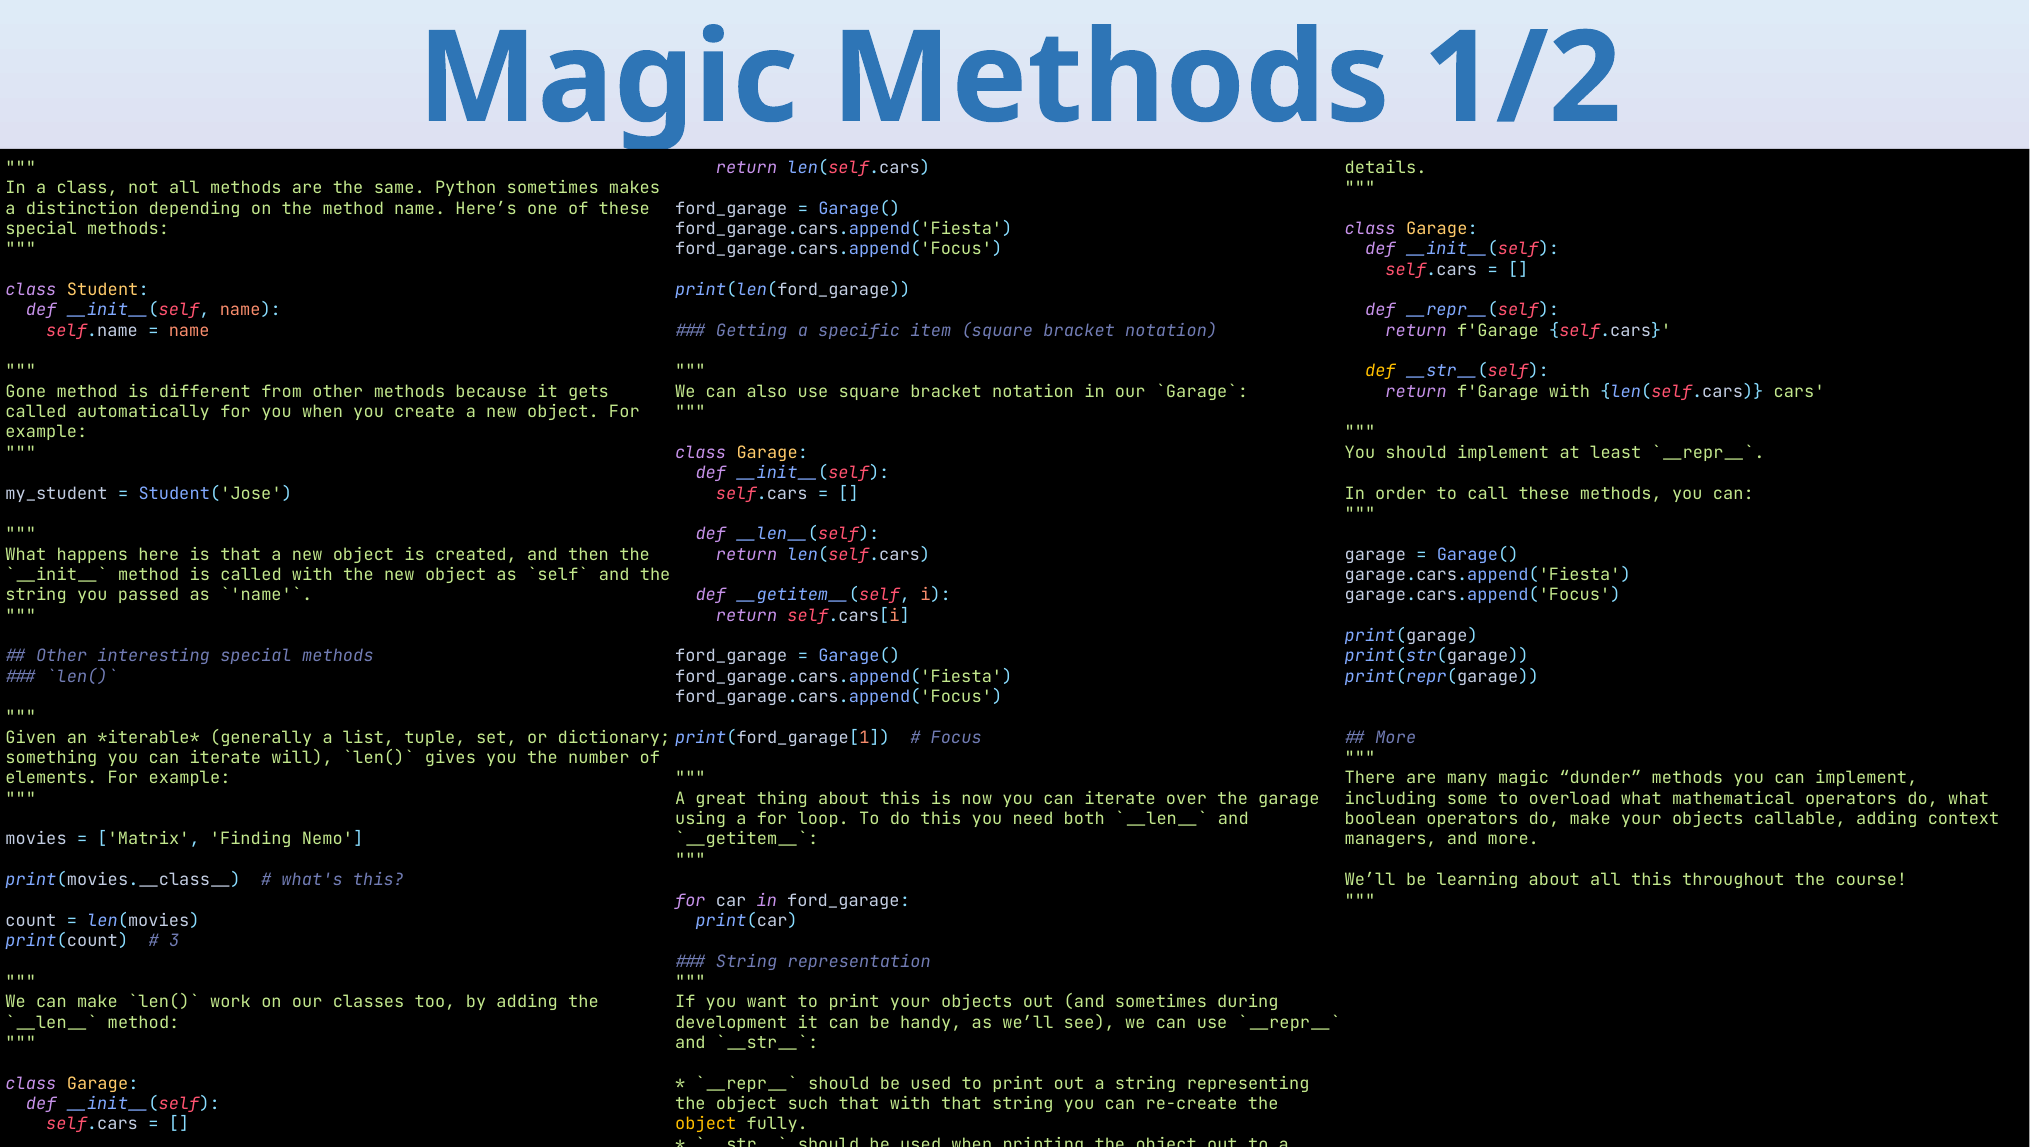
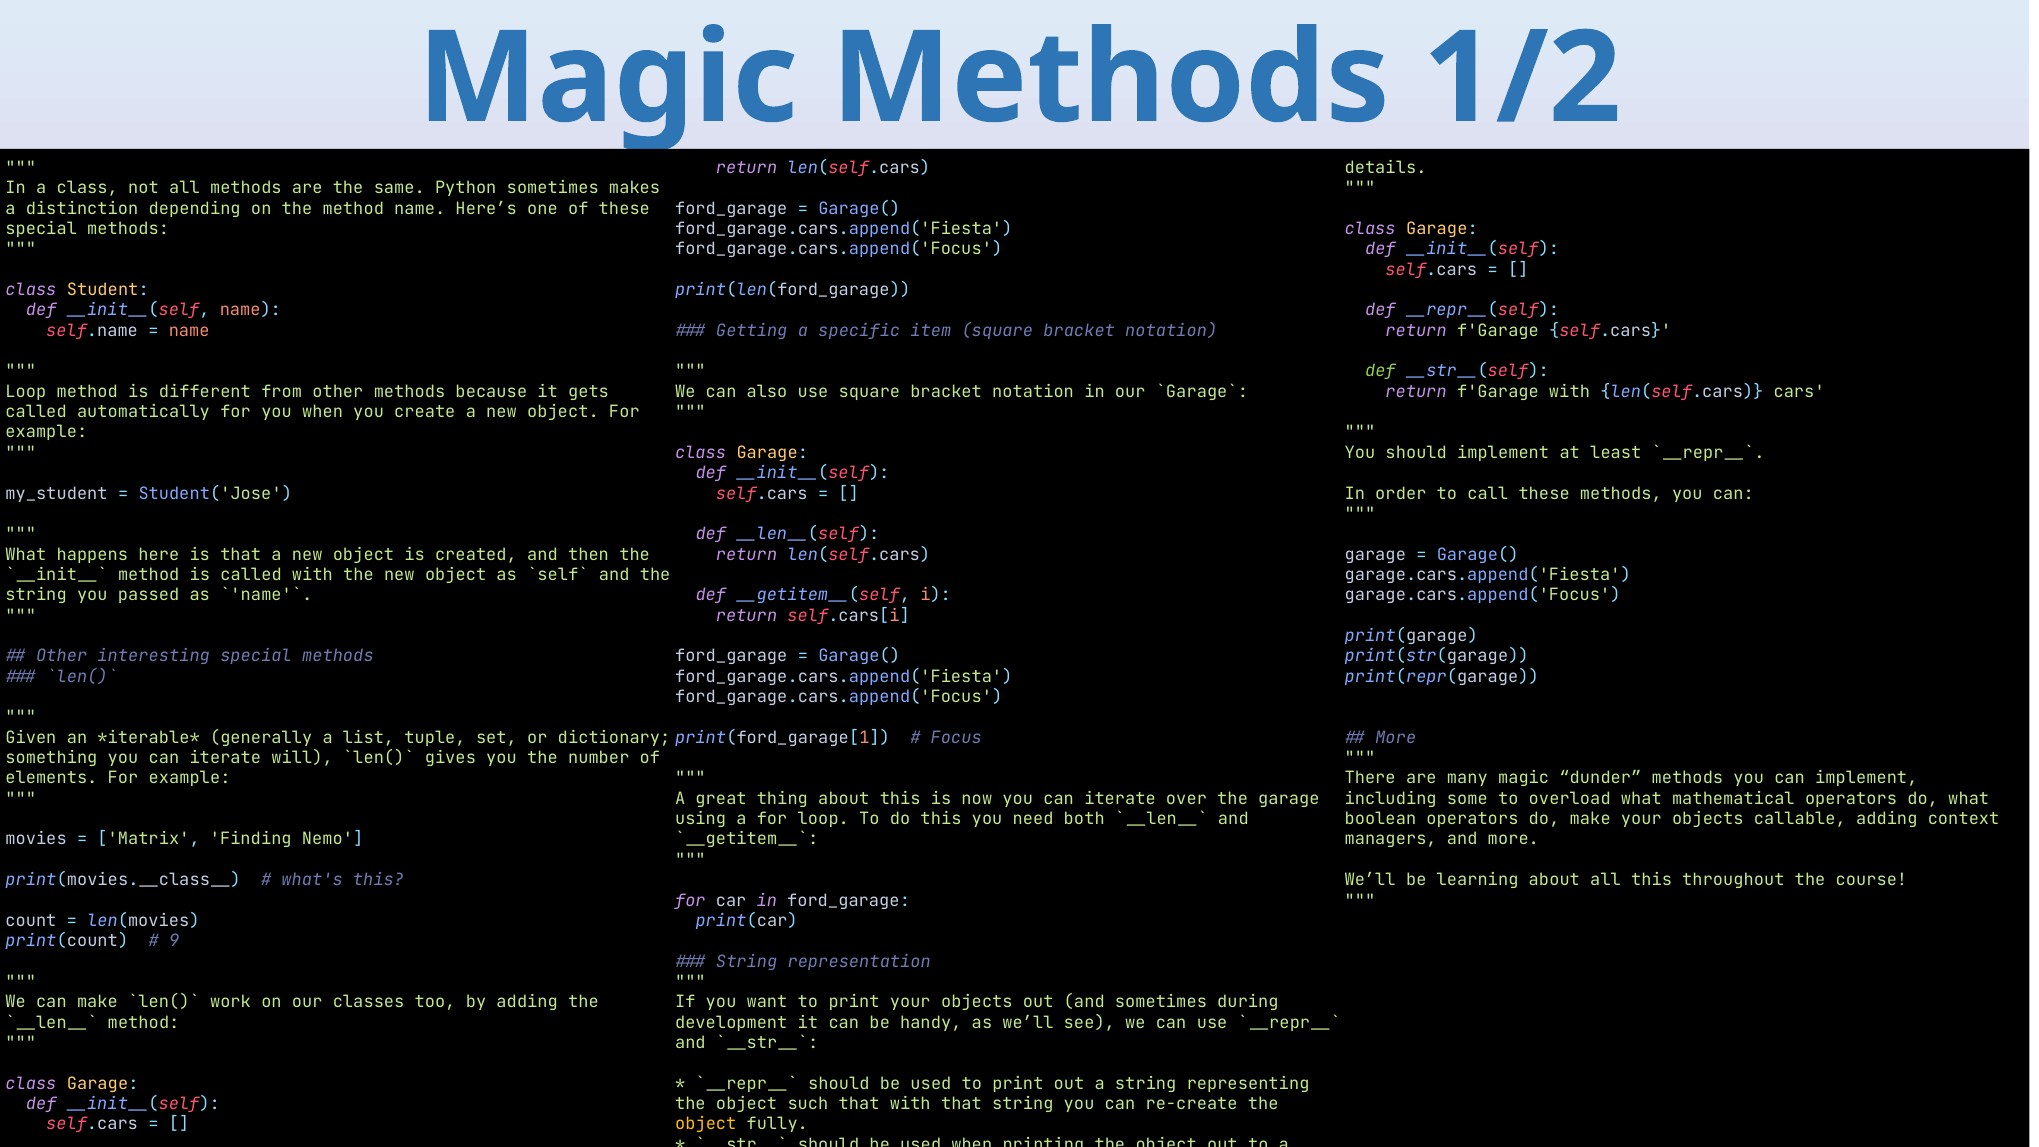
def at (1380, 371) colour: yellow -> light green
Gone at (26, 392): Gone -> Loop
3: 3 -> 9
